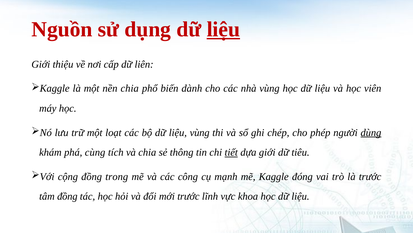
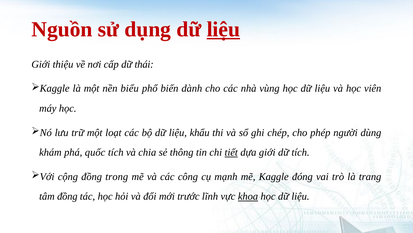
liên: liên -> thái
nền chia: chia -> biểu
liệu vùng: vùng -> khẩu
dùng underline: present -> none
cùng: cùng -> quốc
dữ tiêu: tiêu -> tích
là trước: trước -> trang
khoa underline: none -> present
